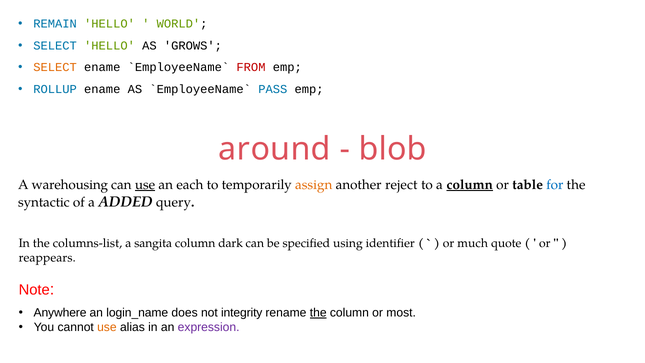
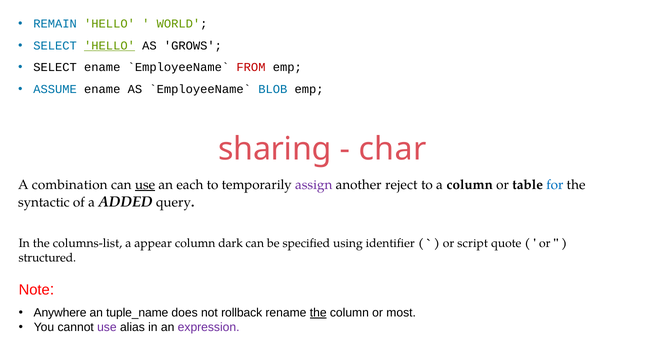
HELLO at (109, 46) underline: none -> present
SELECT at (55, 67) colour: orange -> black
ROLLUP: ROLLUP -> ASSUME
PASS: PASS -> BLOB
around: around -> sharing
blob: blob -> char
warehousing: warehousing -> combination
assign colour: orange -> purple
column at (470, 185) underline: present -> none
sangita: sangita -> appear
much: much -> script
reappears: reappears -> structured
login_name: login_name -> tuple_name
integrity: integrity -> rollback
use at (107, 327) colour: orange -> purple
